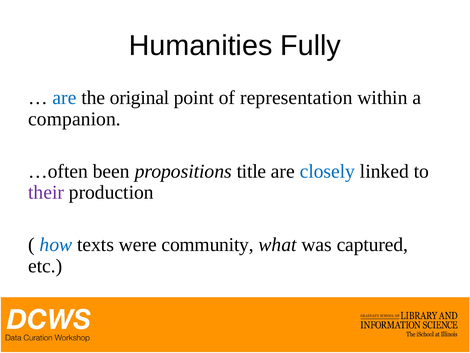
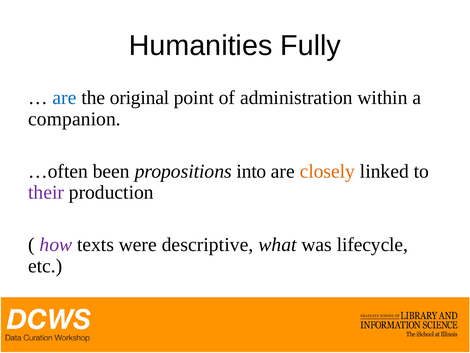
representation: representation -> administration
title: title -> into
closely colour: blue -> orange
how colour: blue -> purple
community: community -> descriptive
captured: captured -> lifecycle
